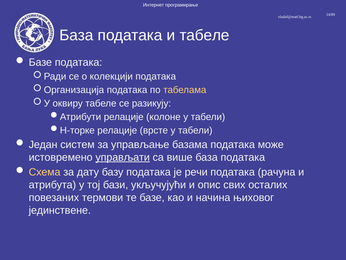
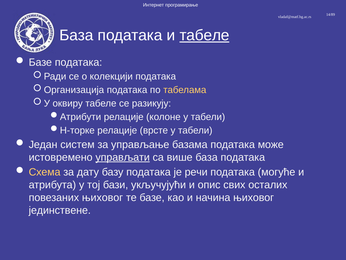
табеле at (204, 35) underline: none -> present
рачуна: рачуна -> могуће
повезаних термови: термови -> њиховог
